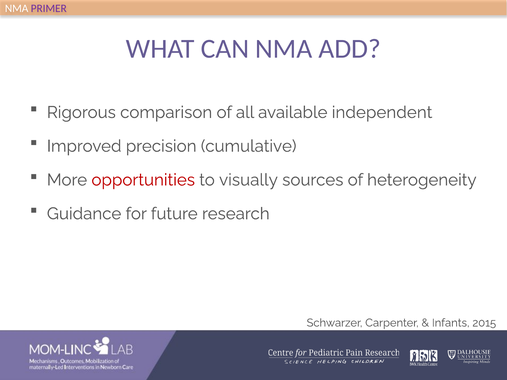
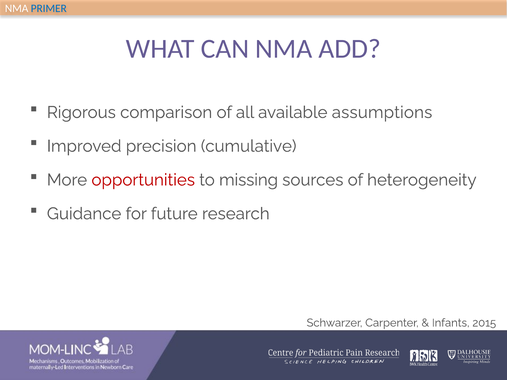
PRIMER colour: purple -> blue
independent: independent -> assumptions
visually: visually -> missing
